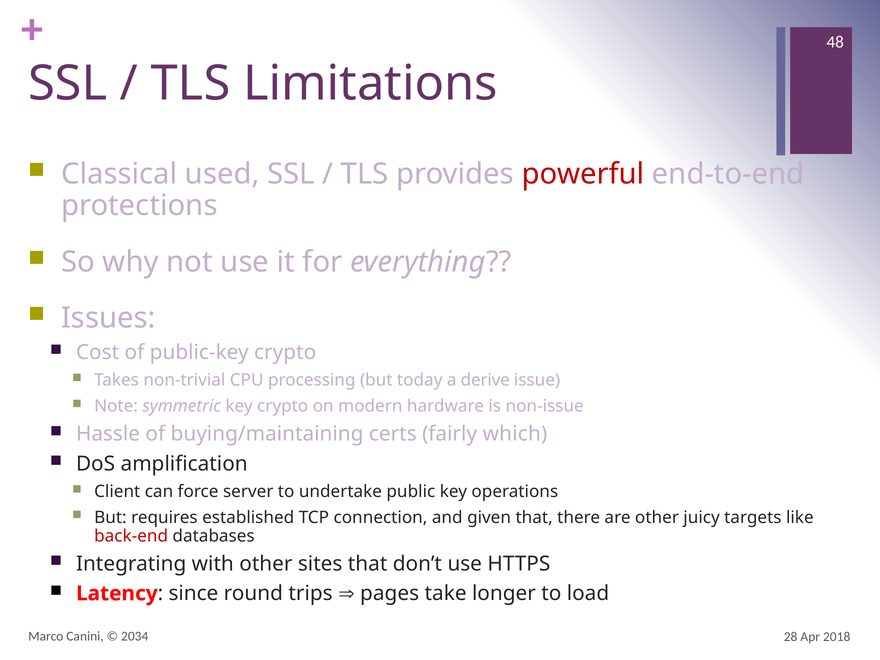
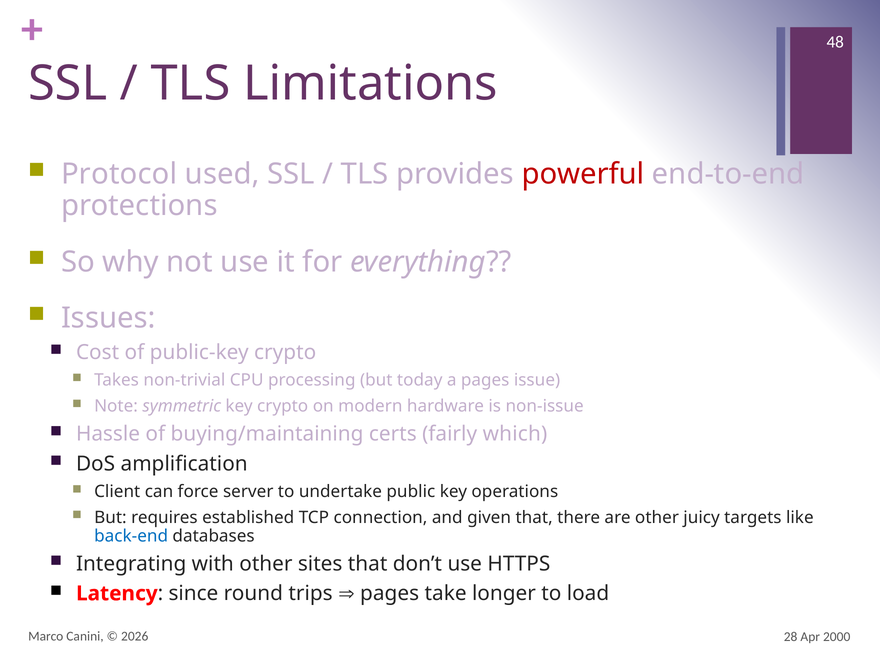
Classical: Classical -> Protocol
a derive: derive -> pages
back-end colour: red -> blue
2034: 2034 -> 2026
2018: 2018 -> 2000
